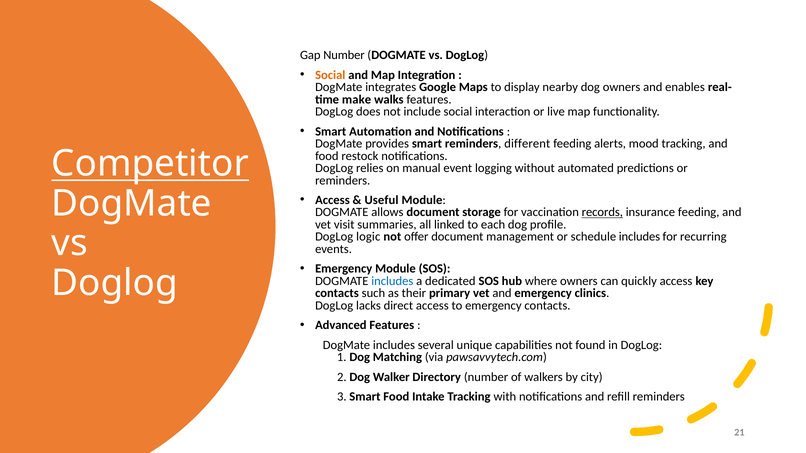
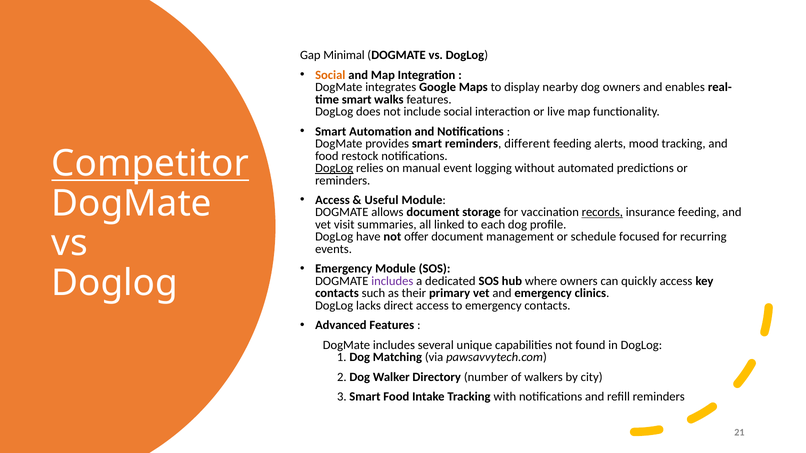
Gap Number: Number -> Minimal
make at (357, 100): make -> smart
DogLog at (334, 168) underline: none -> present
logic: logic -> have
schedule includes: includes -> focused
includes at (392, 281) colour: blue -> purple
